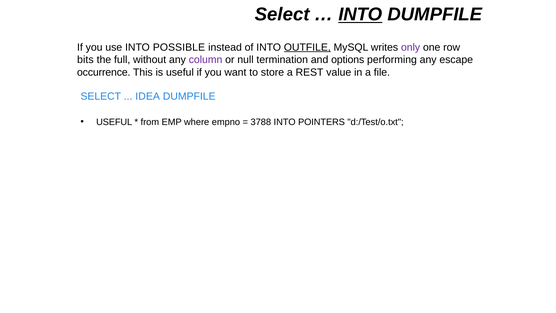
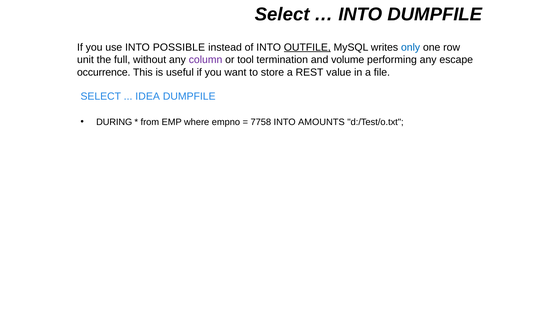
INTO at (360, 14) underline: present -> none
only colour: purple -> blue
bits: bits -> unit
null: null -> tool
options: options -> volume
USEFUL at (114, 122): USEFUL -> DURING
3788: 3788 -> 7758
POINTERS: POINTERS -> AMOUNTS
